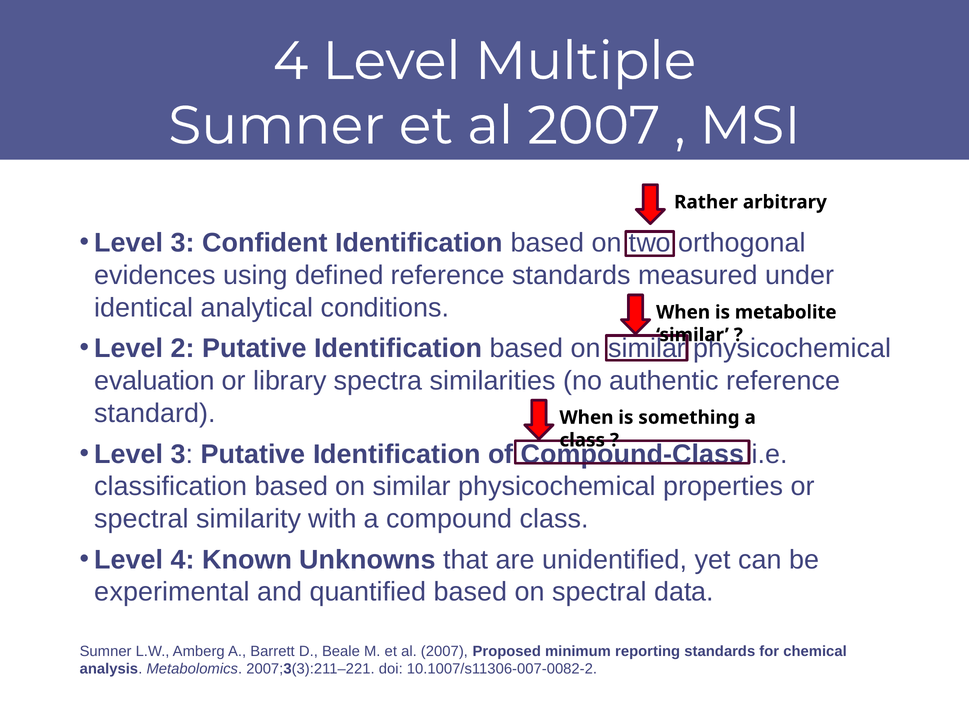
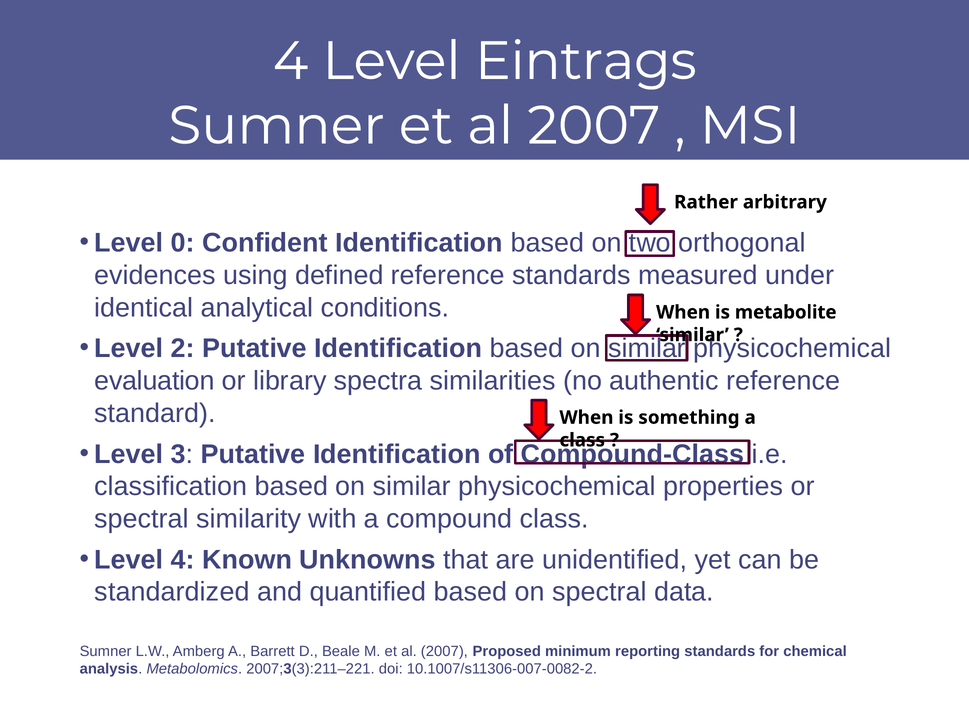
Multiple: Multiple -> Eintrags
3 at (183, 243): 3 -> 0
experimental: experimental -> standardized
